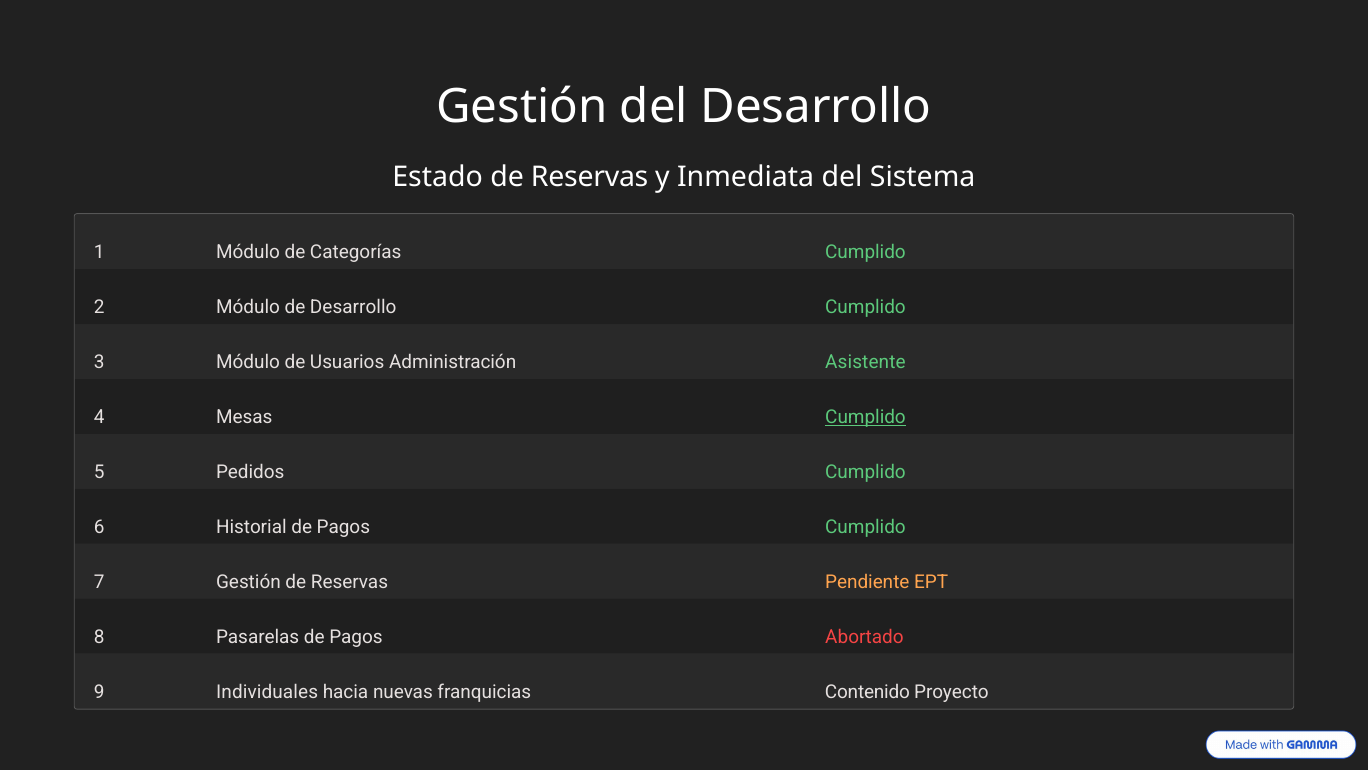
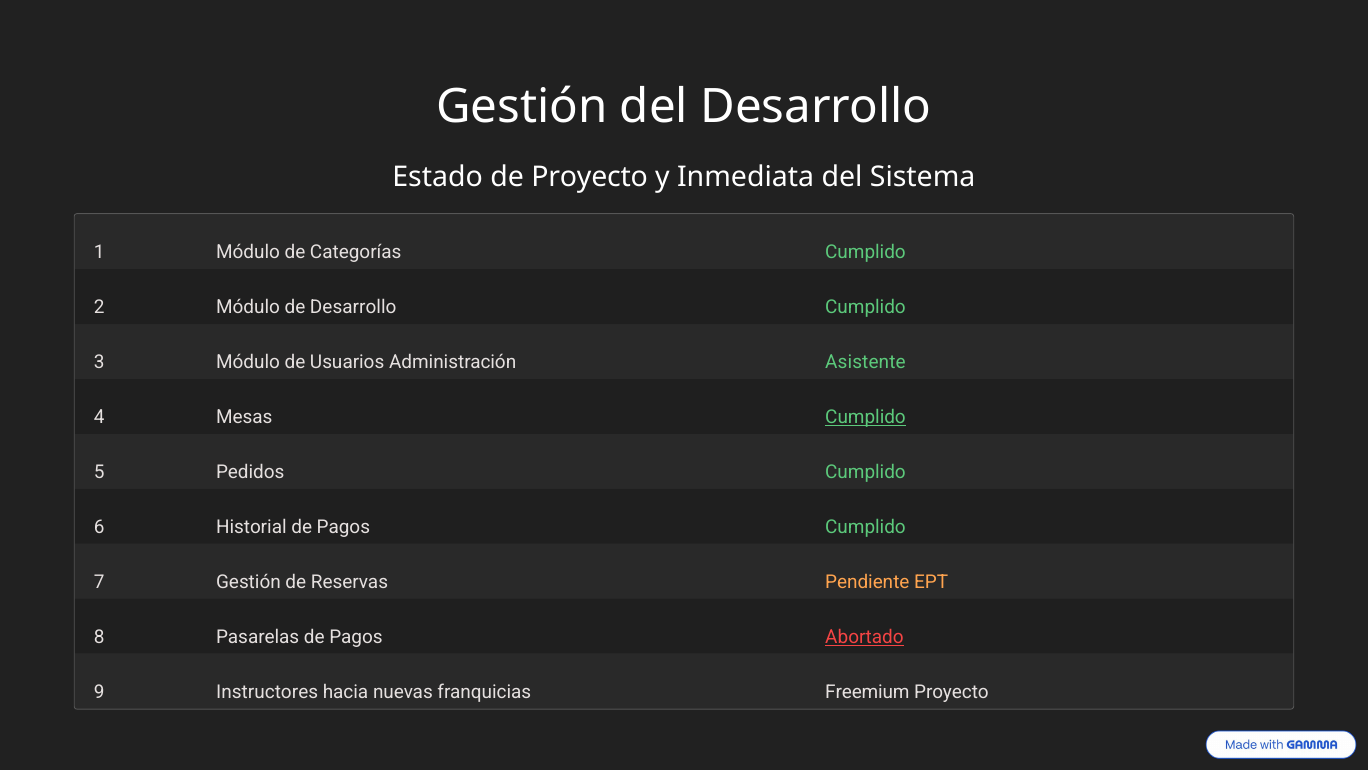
Estado de Reservas: Reservas -> Proyecto
Abortado underline: none -> present
Individuales: Individuales -> Instructores
Contenido: Contenido -> Freemium
